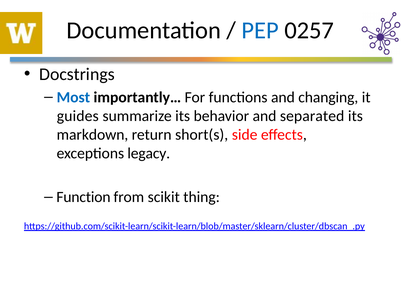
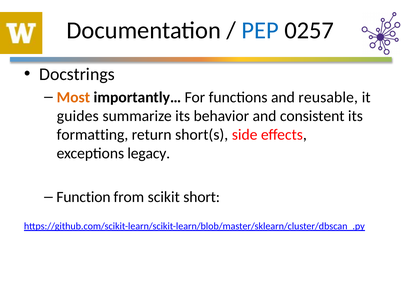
Most colour: blue -> orange
changing: changing -> reusable
separated: separated -> consistent
markdown: markdown -> formatting
thing: thing -> short
